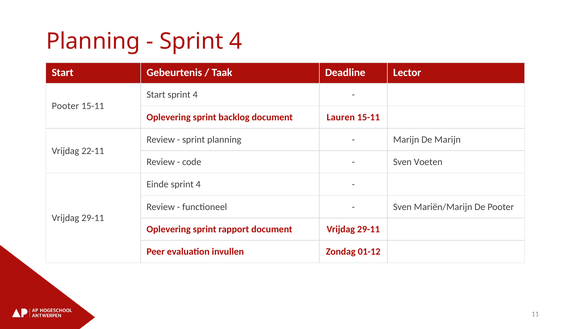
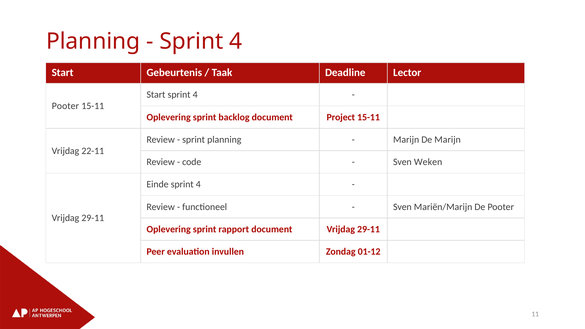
Lauren: Lauren -> Project
Voeten: Voeten -> Weken
